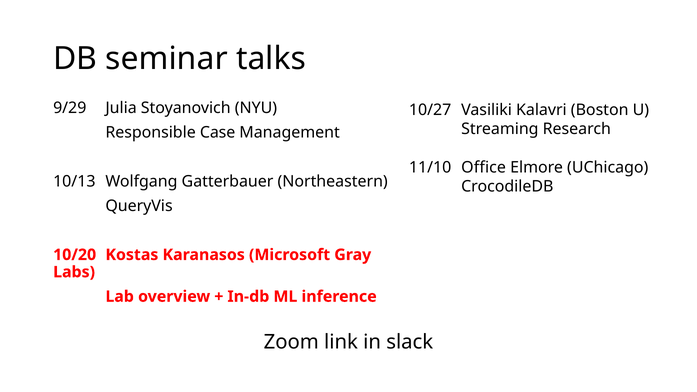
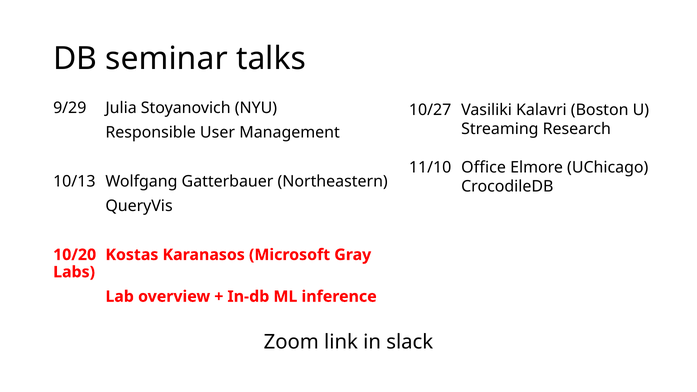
Case: Case -> User
